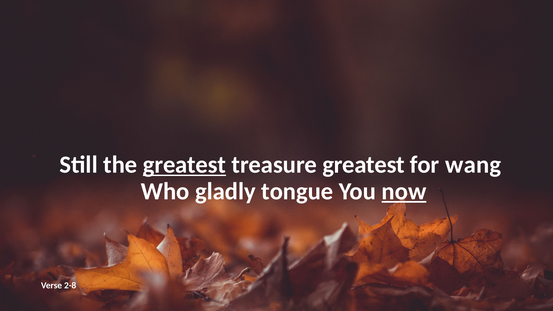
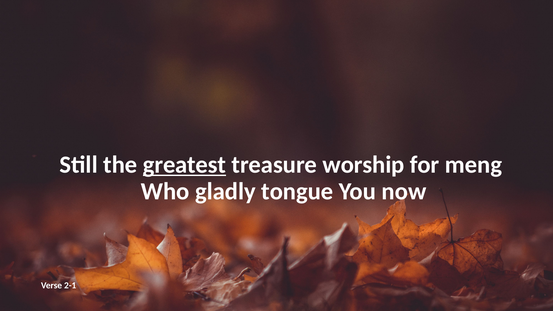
treasure greatest: greatest -> worship
wang: wang -> meng
now underline: present -> none
2-8: 2-8 -> 2-1
